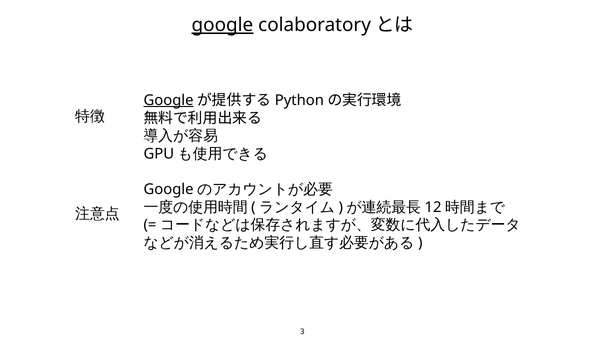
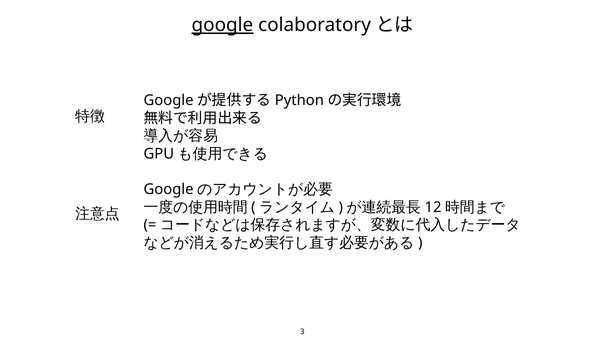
Google at (169, 100) underline: present -> none
